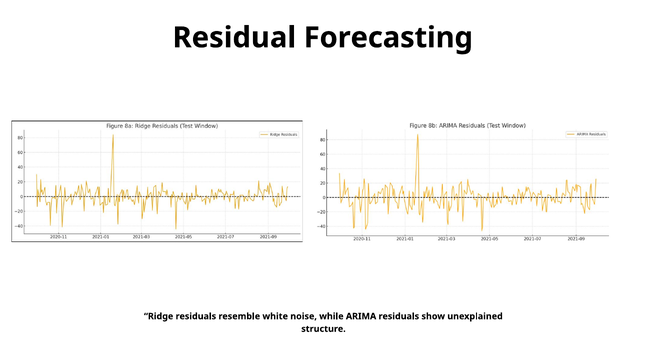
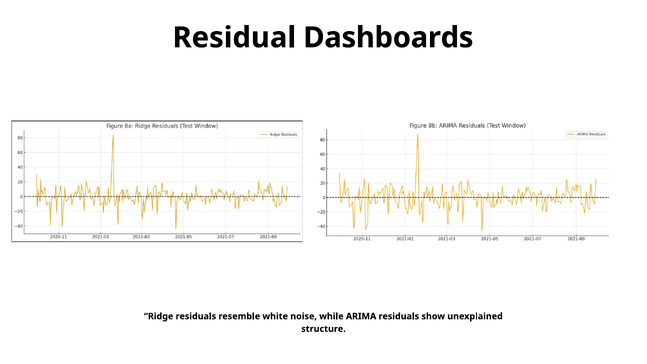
Forecasting: Forecasting -> Dashboards
